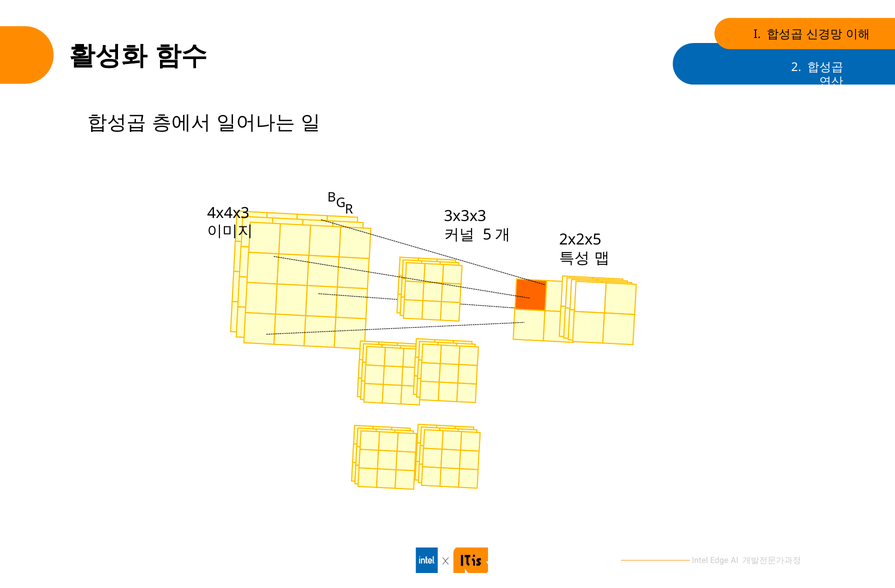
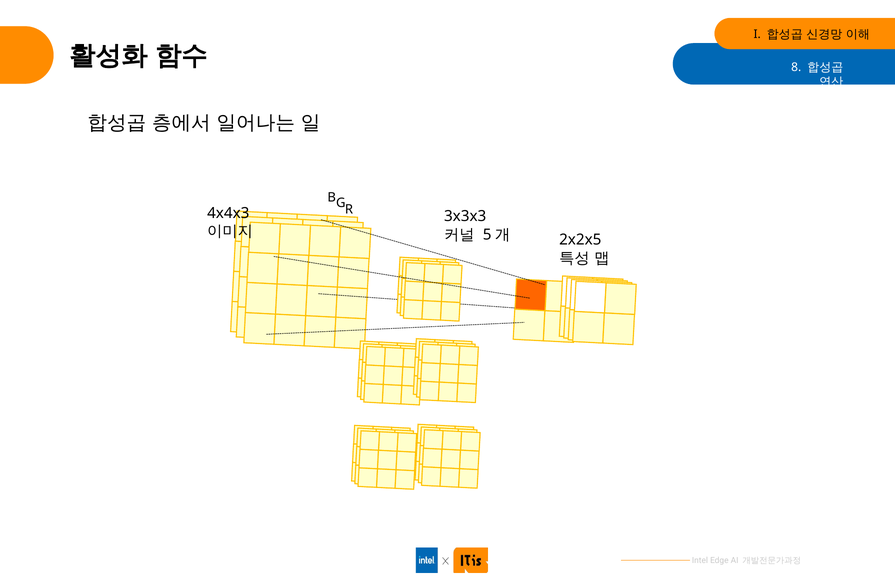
2: 2 -> 8
